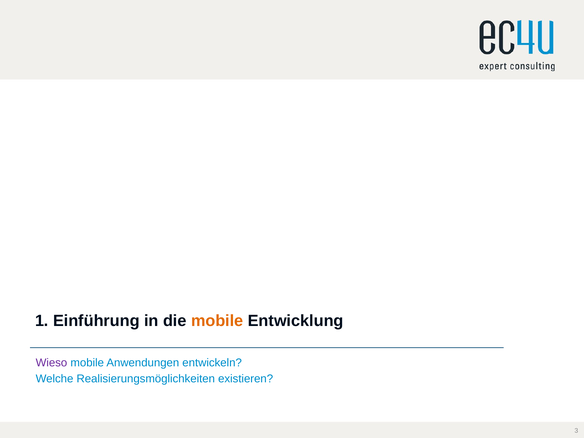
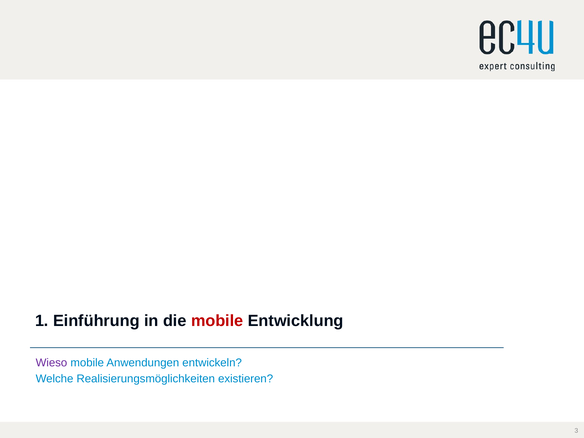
mobile at (217, 321) colour: orange -> red
